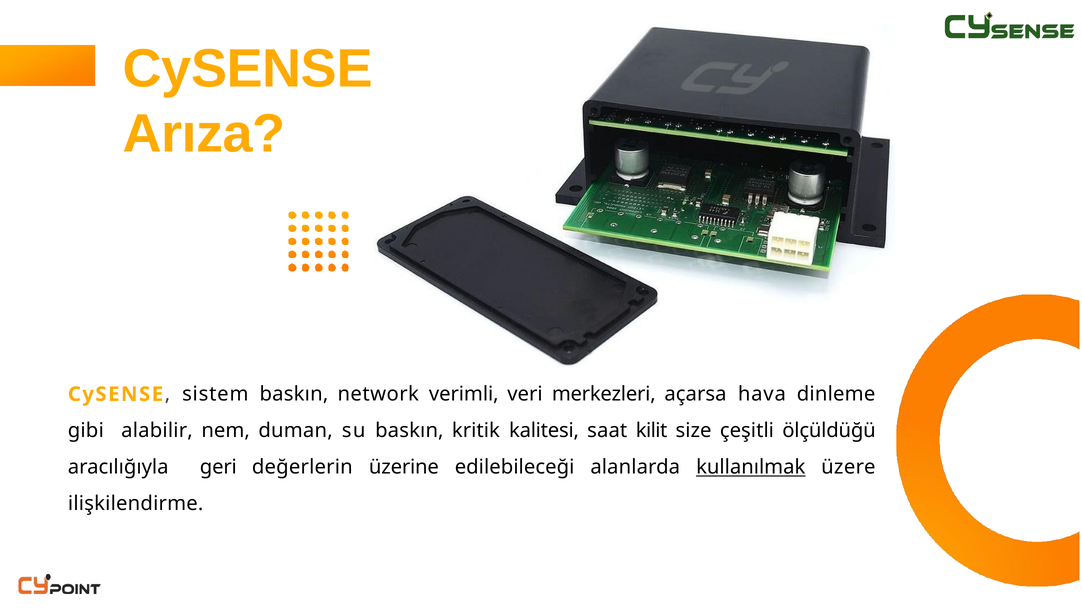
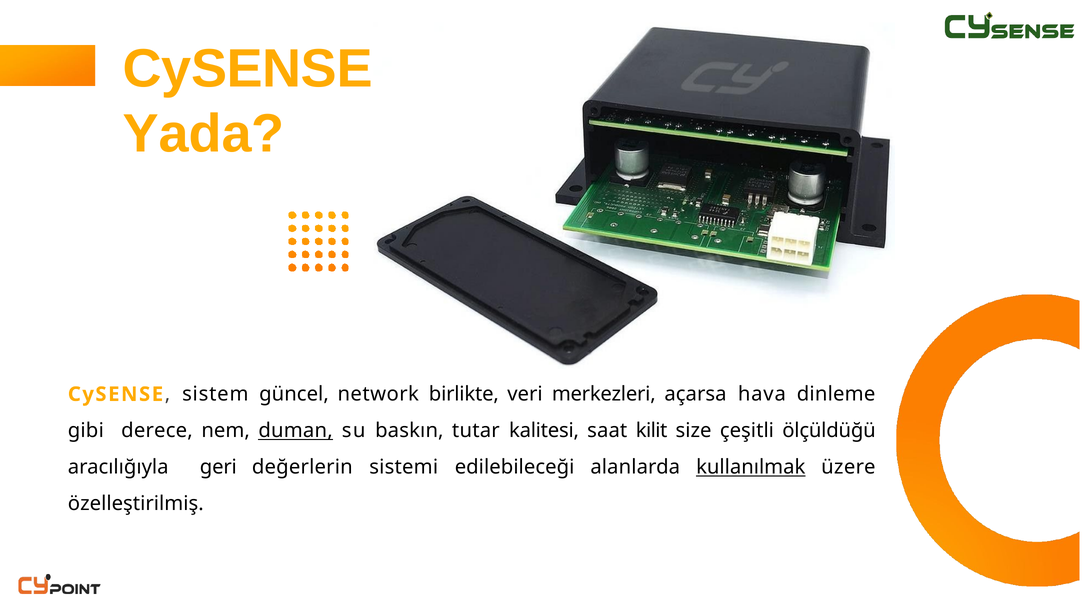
Arıza: Arıza -> Yada
sistem baskın: baskın -> güncel
verimli: verimli -> birlikte
alabilir: alabilir -> derece
duman underline: none -> present
kritik: kritik -> tutar
üzerine: üzerine -> sistemi
ilişkilendirme: ilişkilendirme -> özelleştirilmiş
